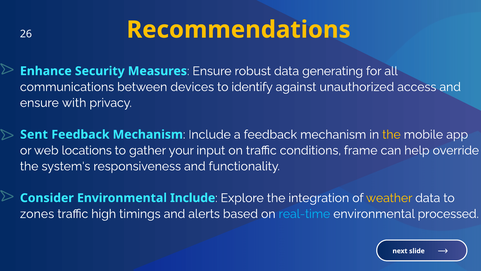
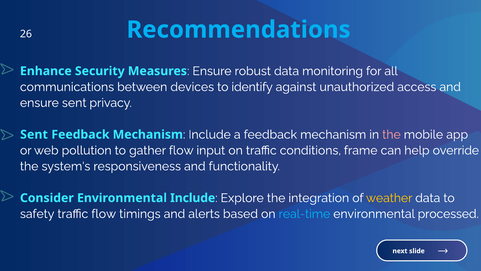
Recommendations colour: yellow -> light blue
generating: generating -> monitoring
ensure with: with -> sent
the at (391, 134) colour: yellow -> pink
locations: locations -> pollution
gather your: your -> flow
zones: zones -> safety
traffic high: high -> flow
